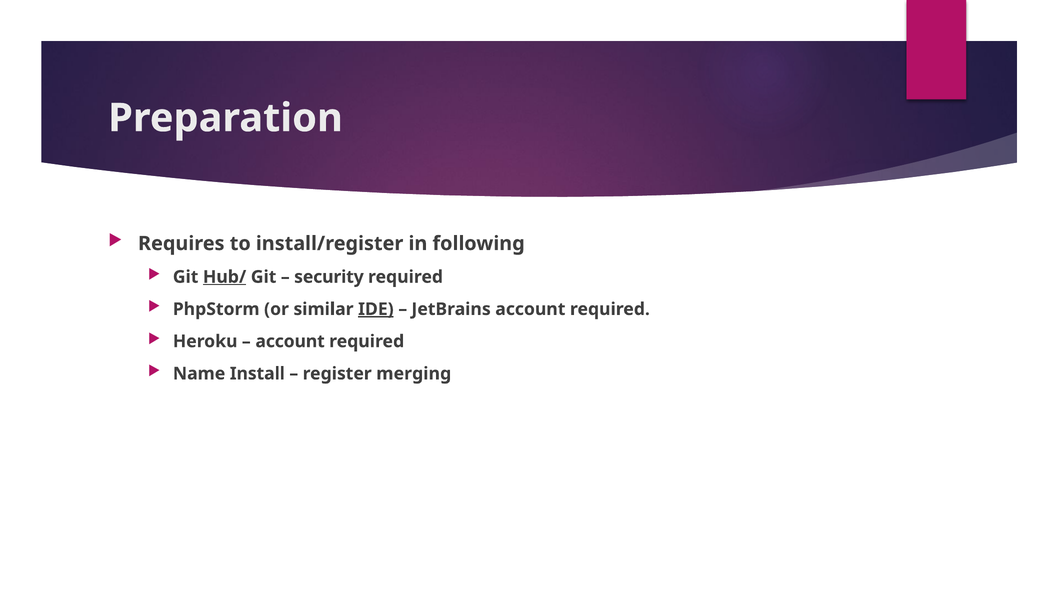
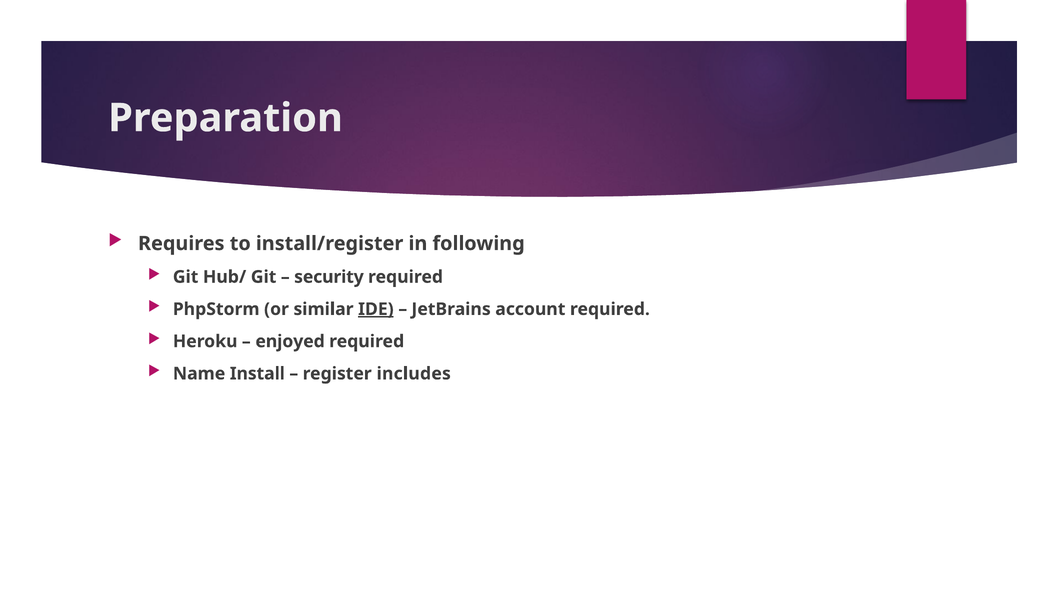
Hub/ underline: present -> none
account at (290, 341): account -> enjoyed
merging: merging -> includes
